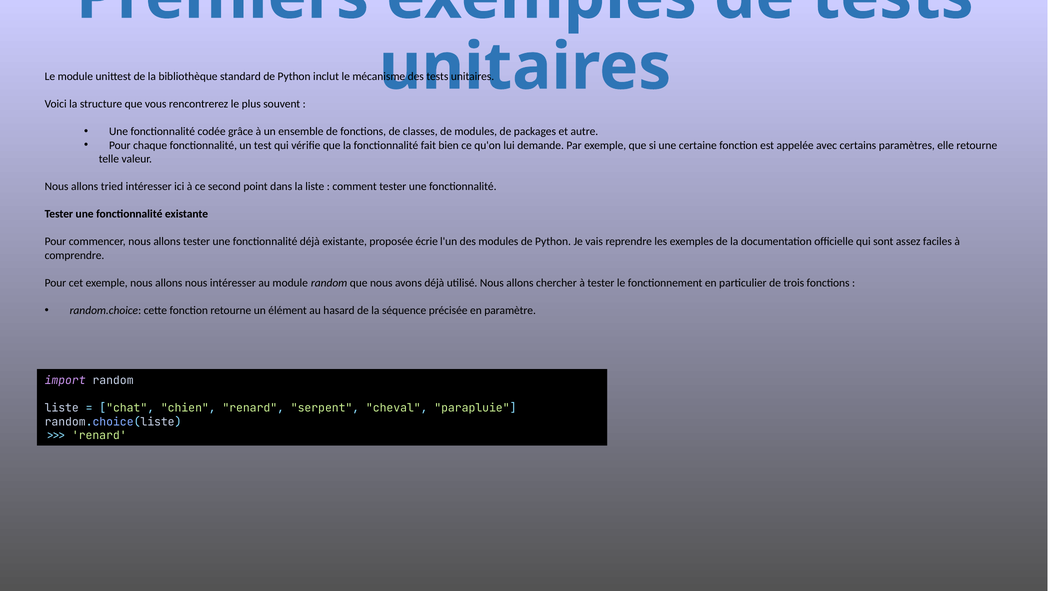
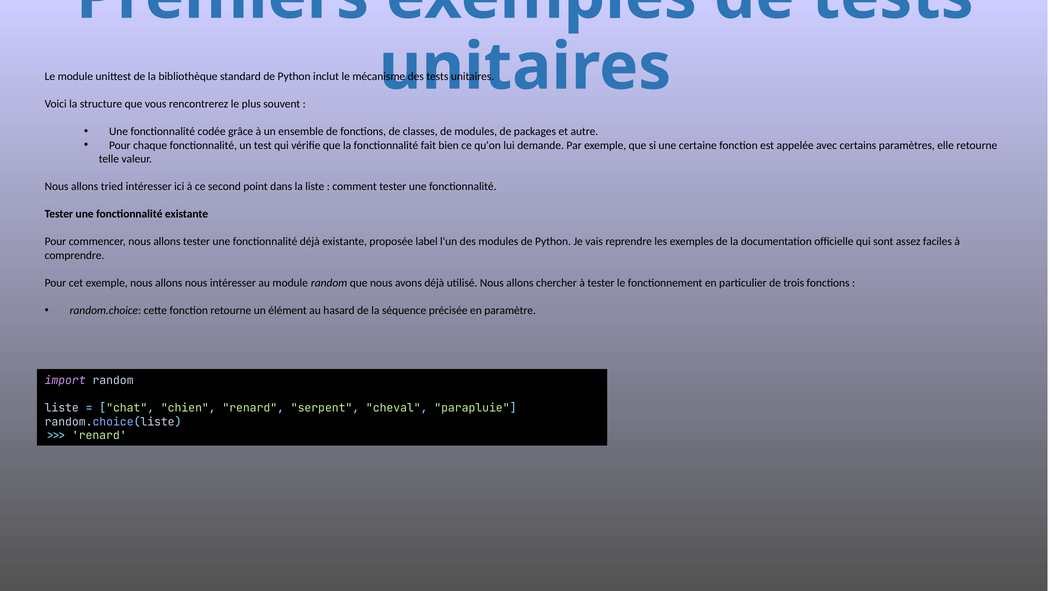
écrie: écrie -> label
